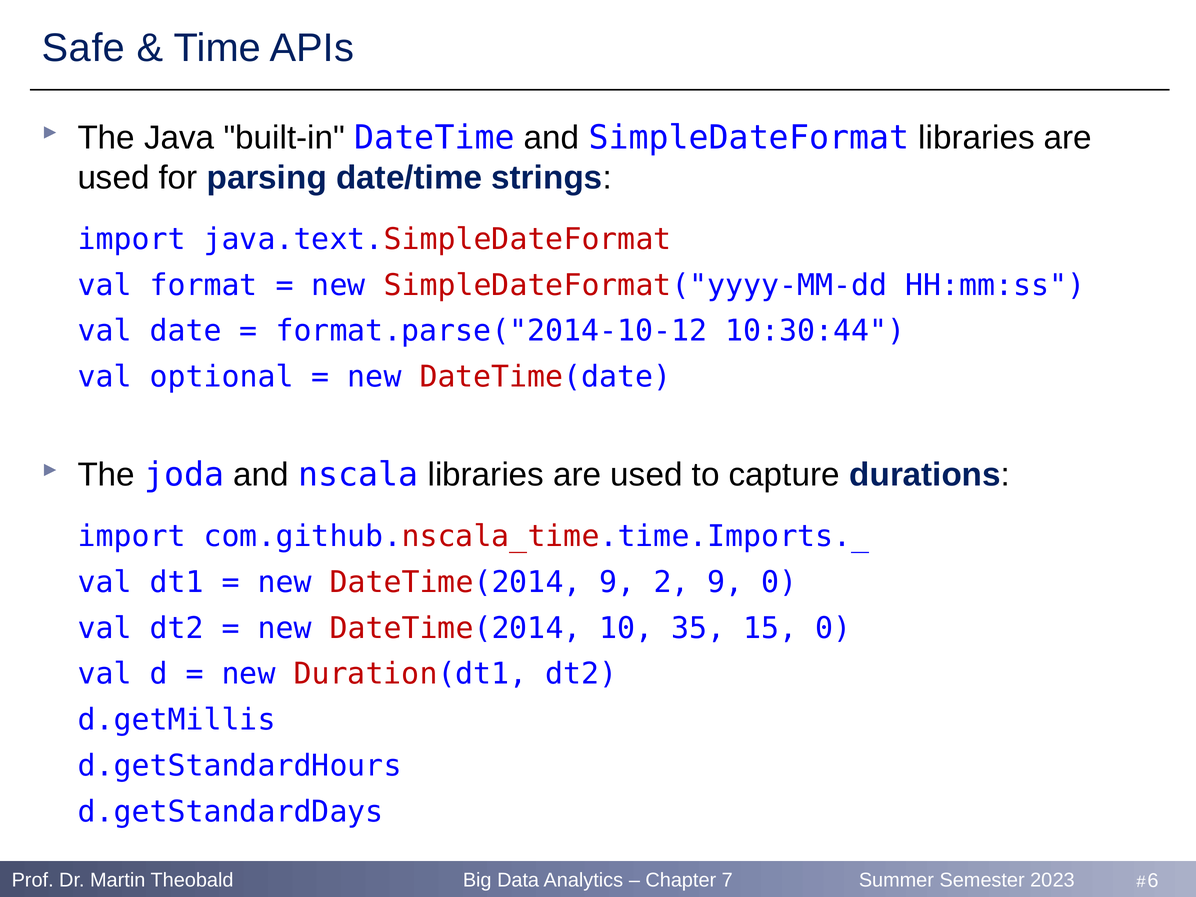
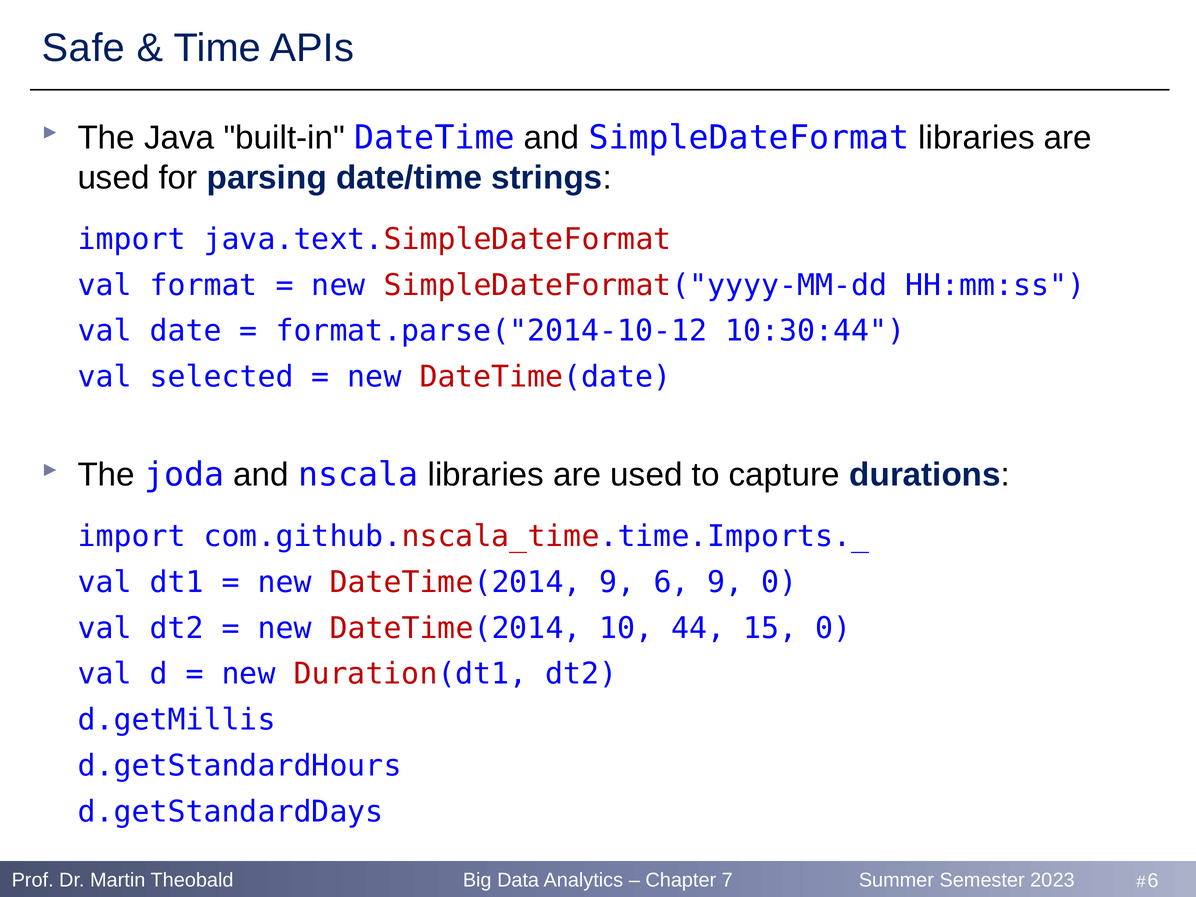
optional: optional -> selected
9 2: 2 -> 6
35: 35 -> 44
